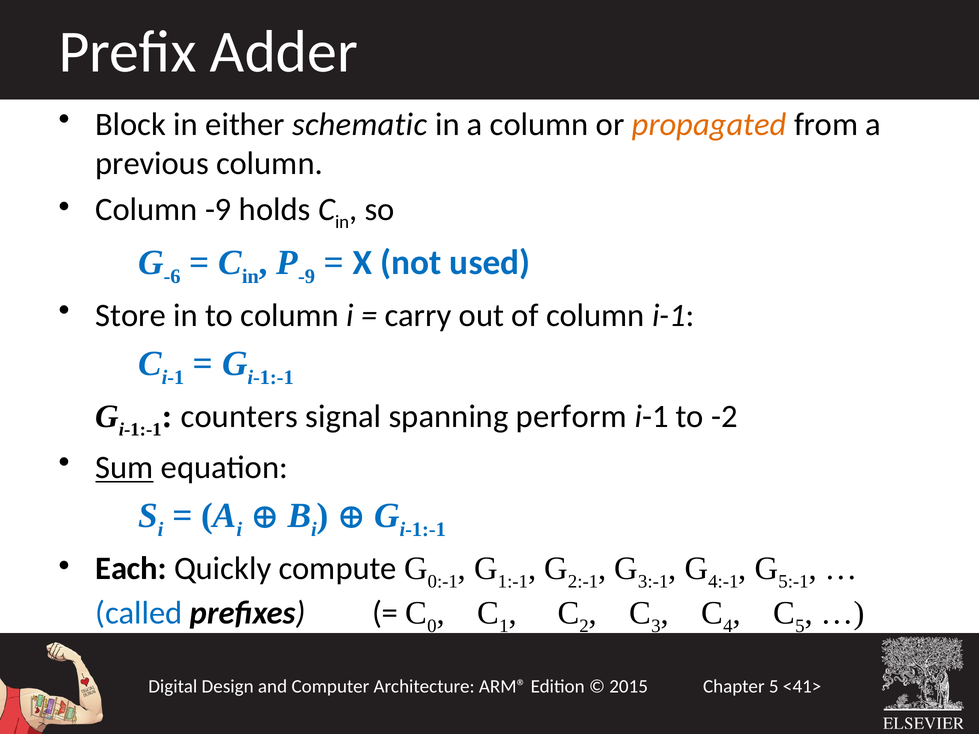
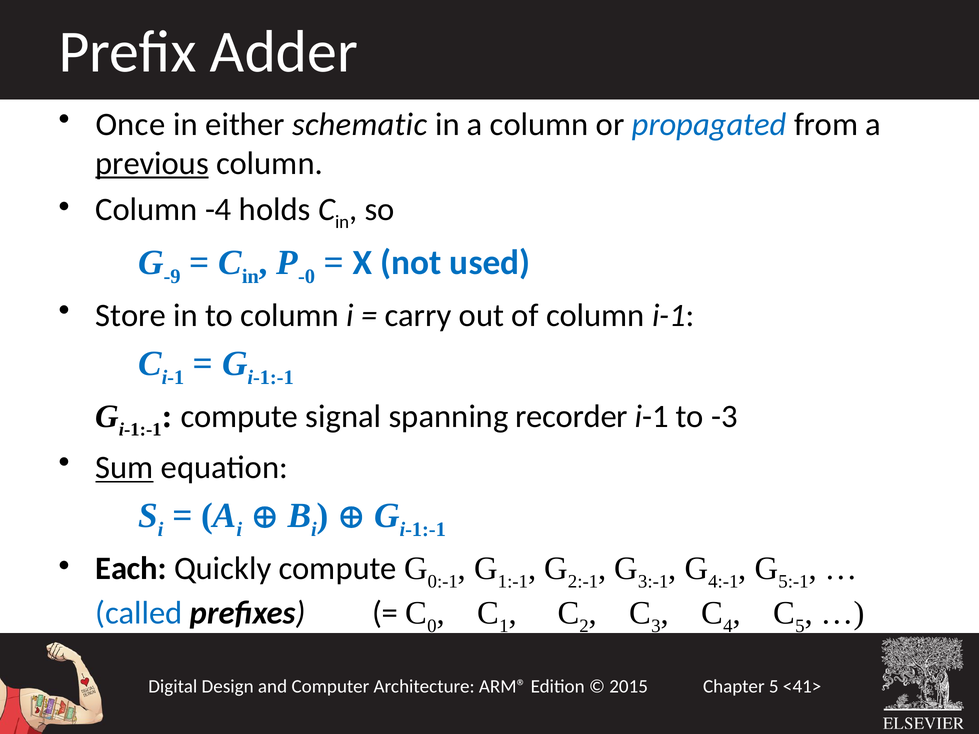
Block: Block -> Once
propagated colour: orange -> blue
previous underline: none -> present
Column -9: -9 -> -4
-6: -6 -> -9
-9 at (307, 277): -9 -> -0
counters at (239, 417): counters -> compute
perform: perform -> recorder
-2: -2 -> -3
